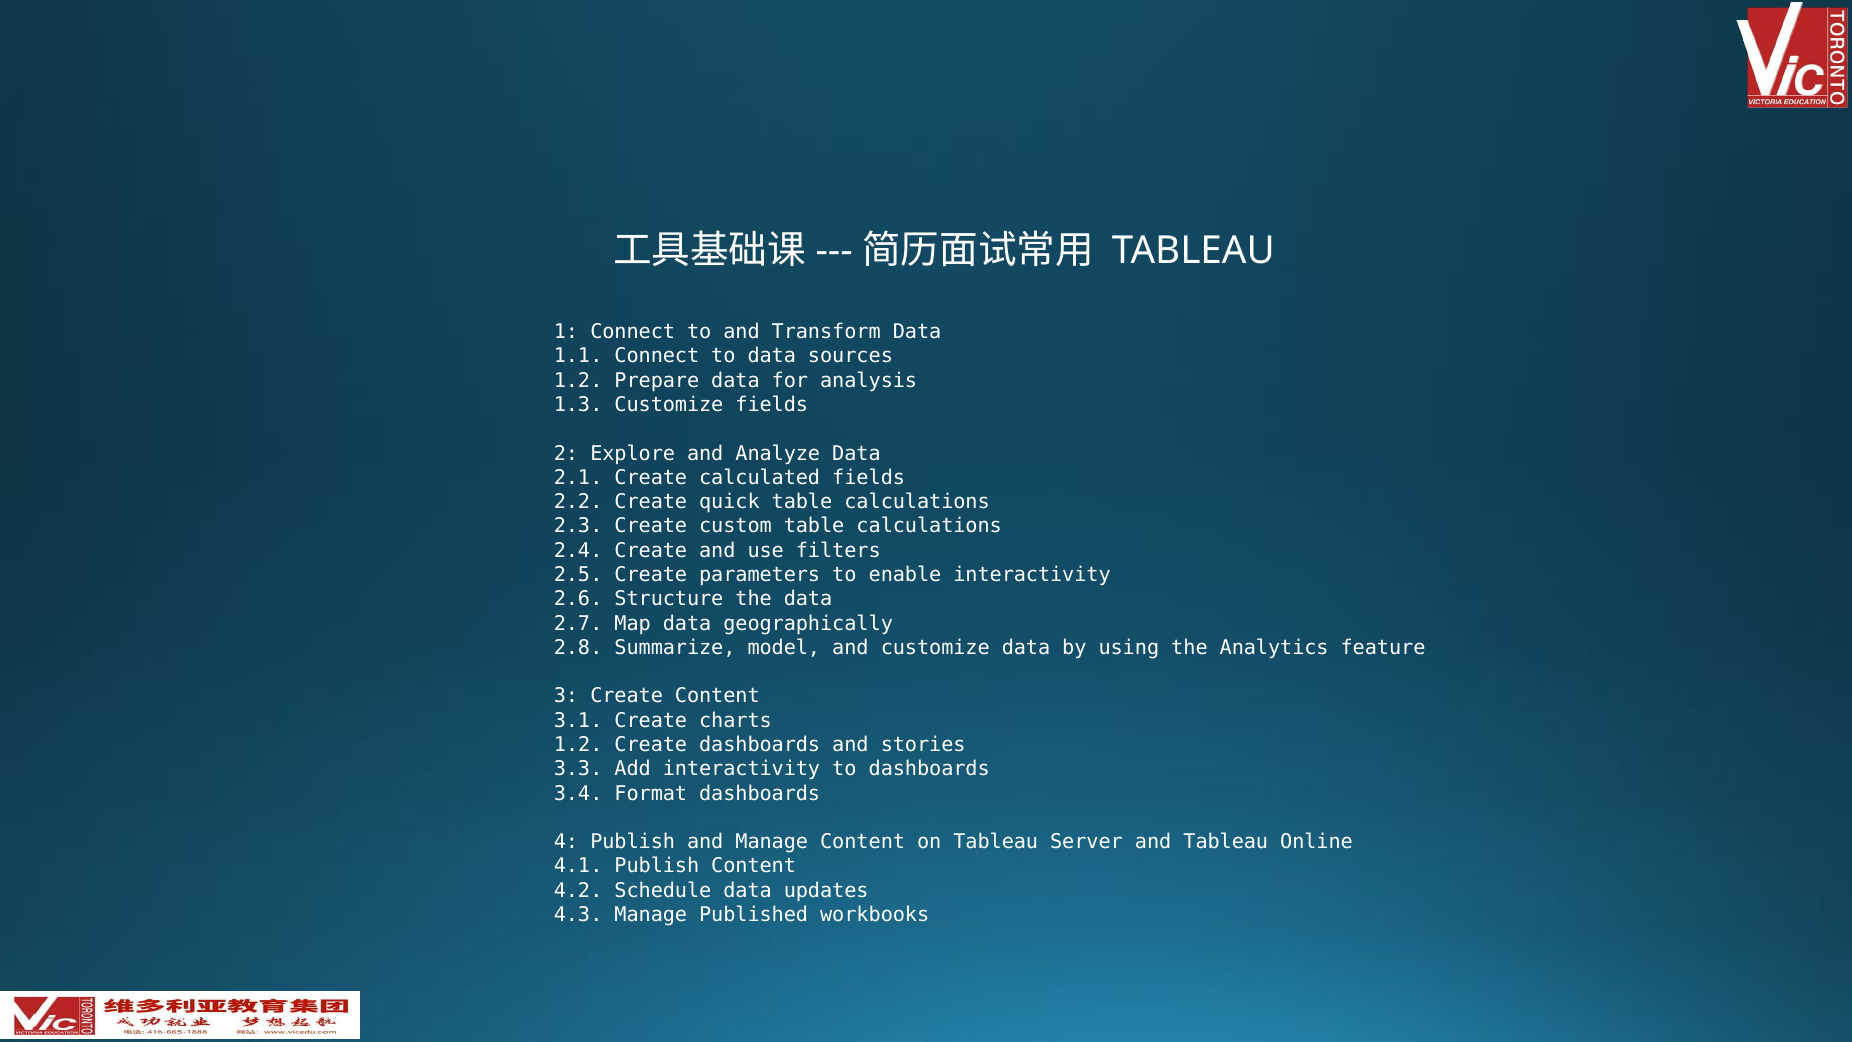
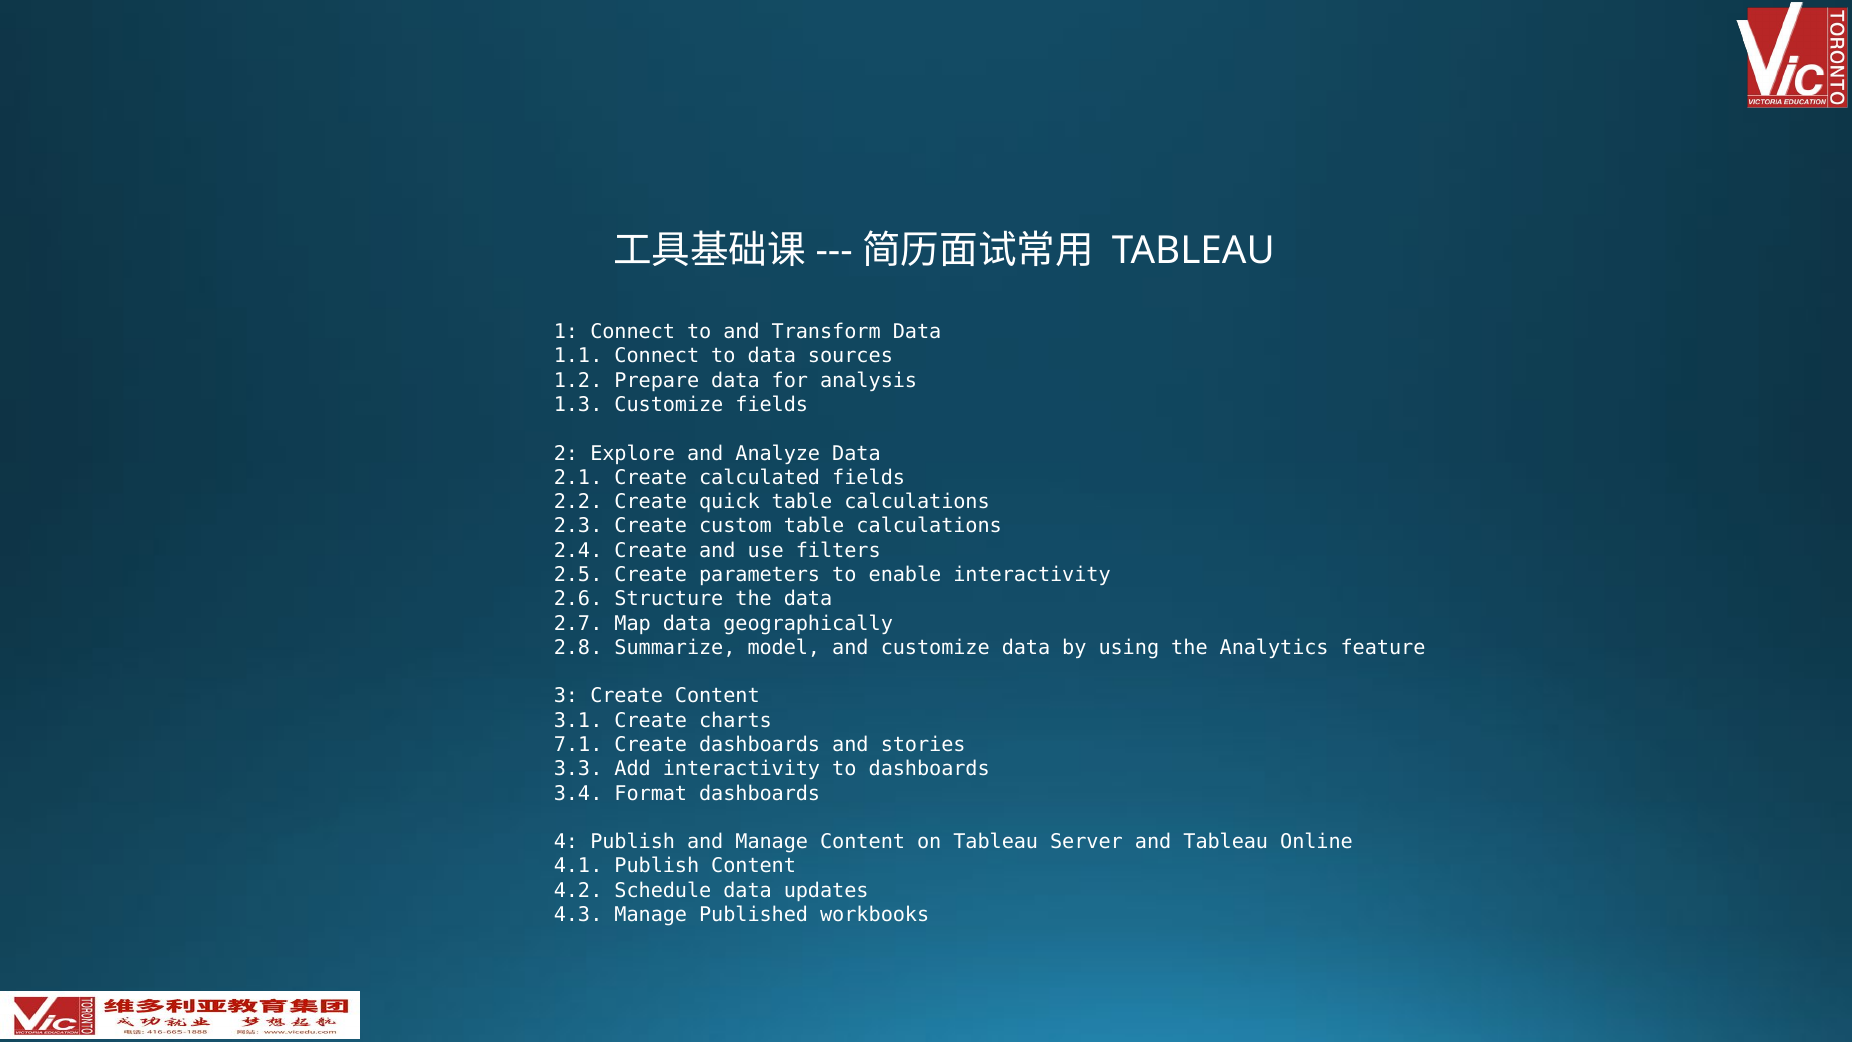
1.2 at (578, 745): 1.2 -> 7.1
